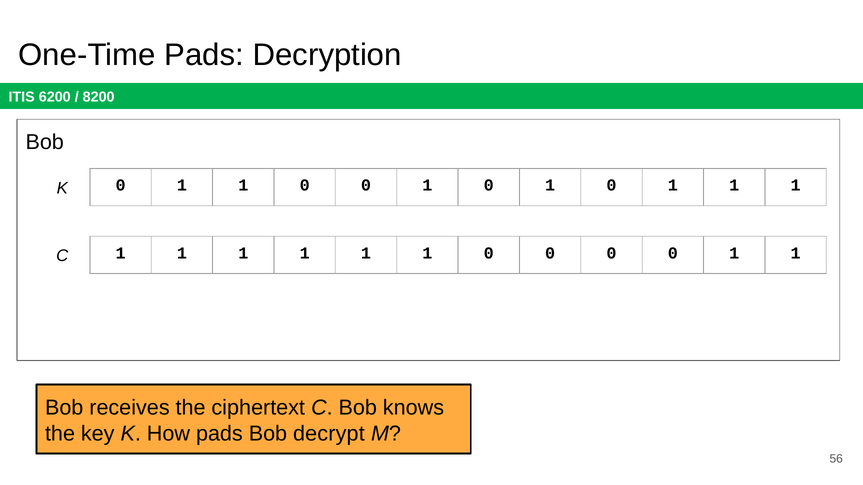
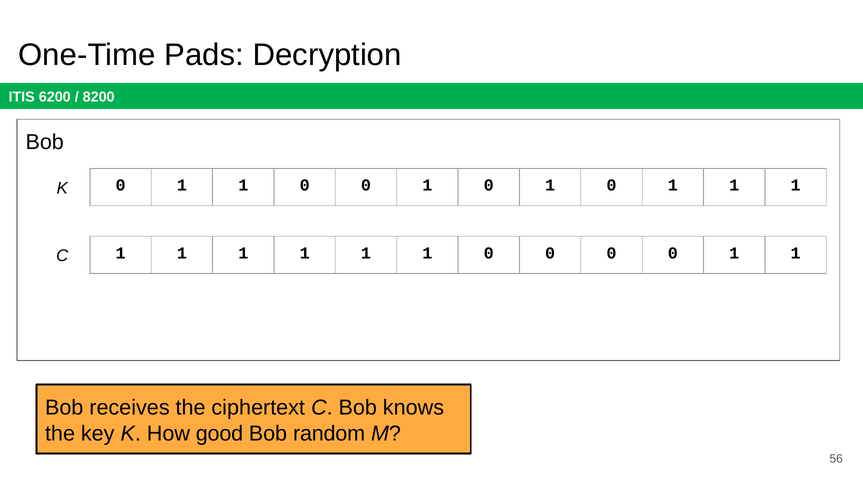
How pads: pads -> good
decrypt: decrypt -> random
